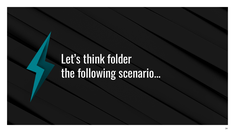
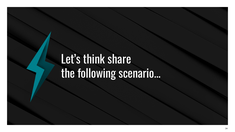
folder: folder -> share
